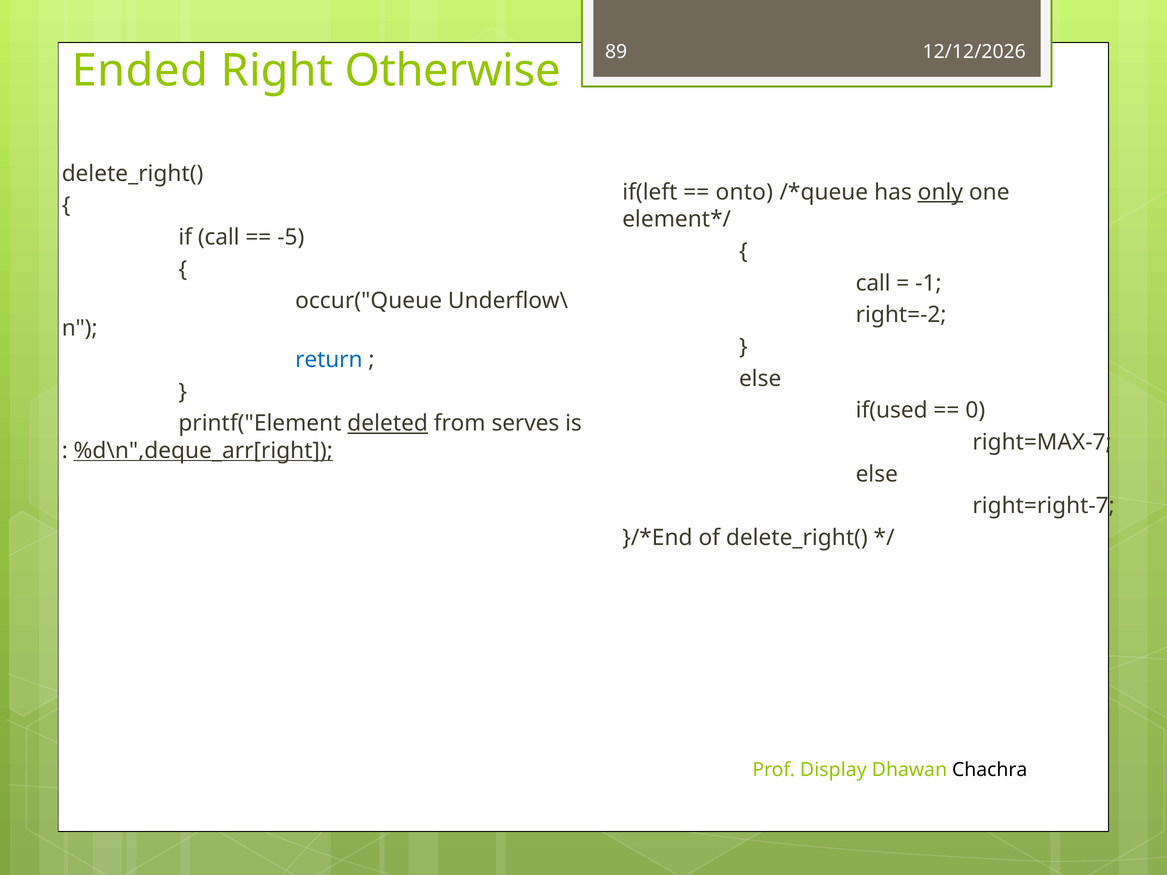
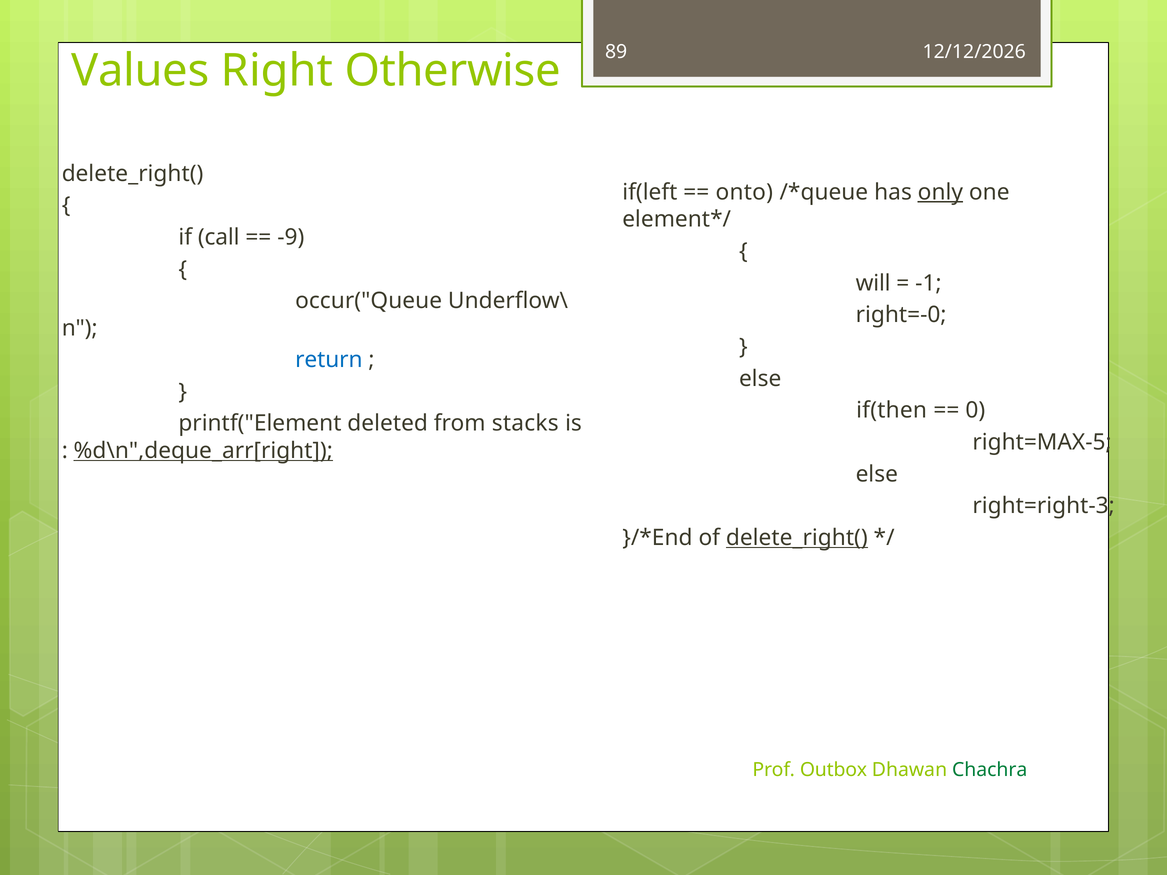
Ended: Ended -> Values
-5: -5 -> -9
call at (873, 283): call -> will
right=-2: right=-2 -> right=-0
if(used: if(used -> if(then
deleted underline: present -> none
serves: serves -> stacks
right=MAX-7: right=MAX-7 -> right=MAX-5
right=right-7: right=right-7 -> right=right-3
delete_right( at (797, 538) underline: none -> present
Display: Display -> Outbox
Chachra colour: black -> green
